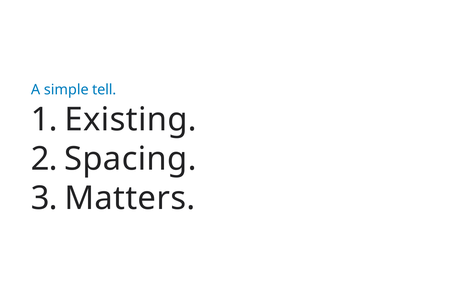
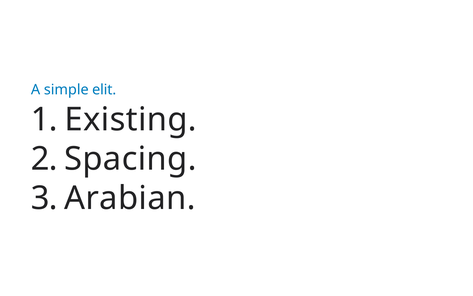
tell: tell -> elit
Matters: Matters -> Arabian
